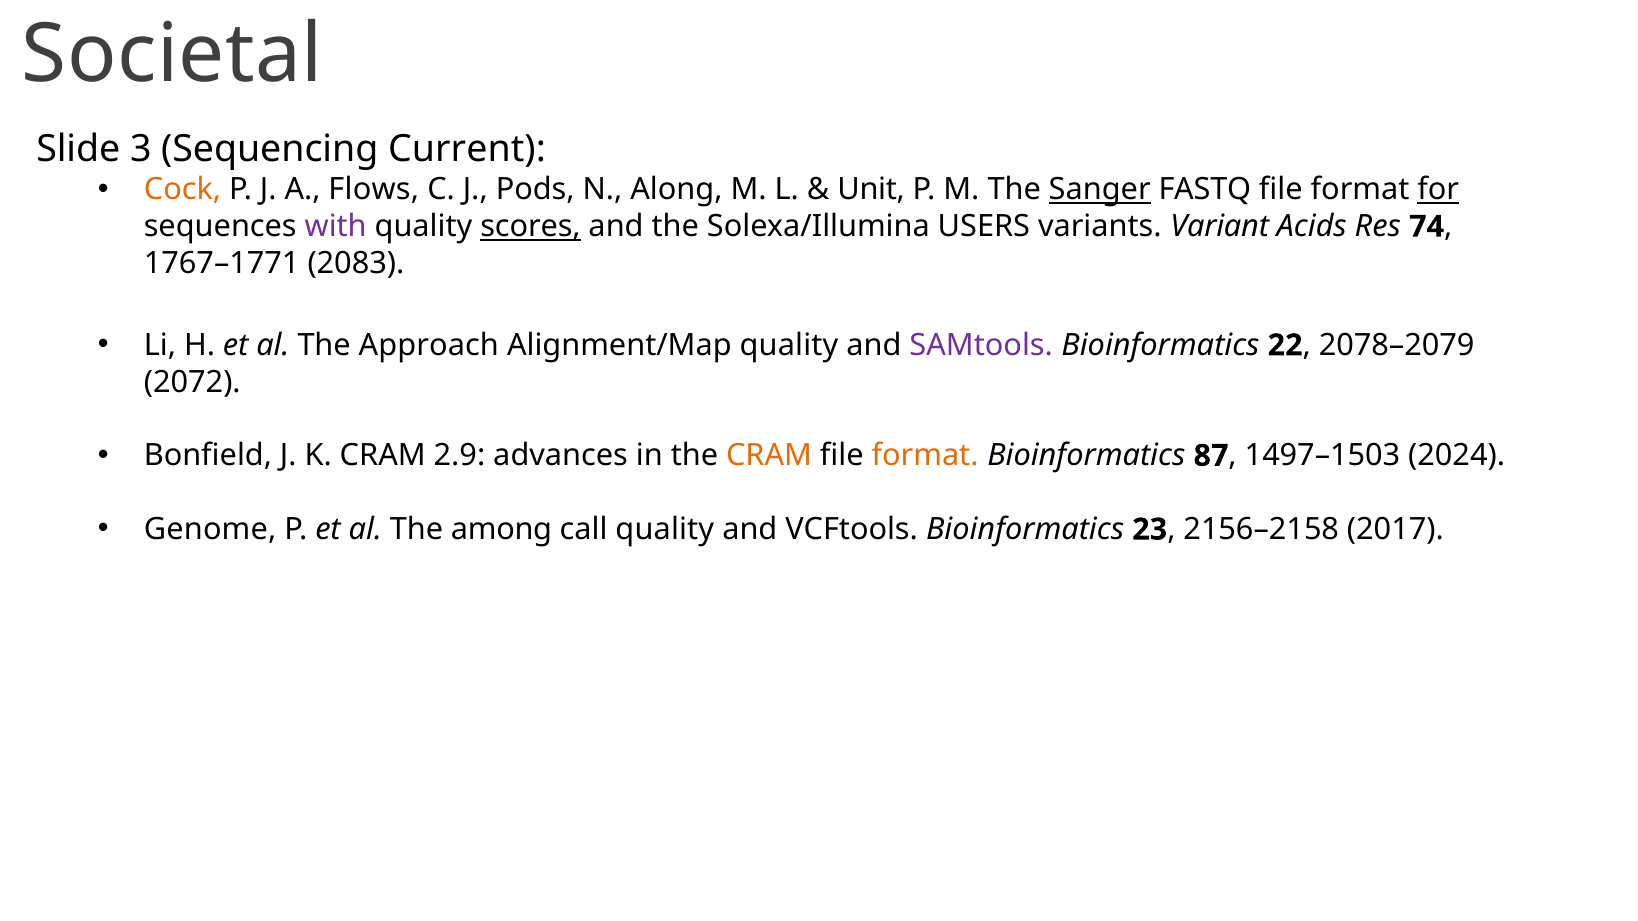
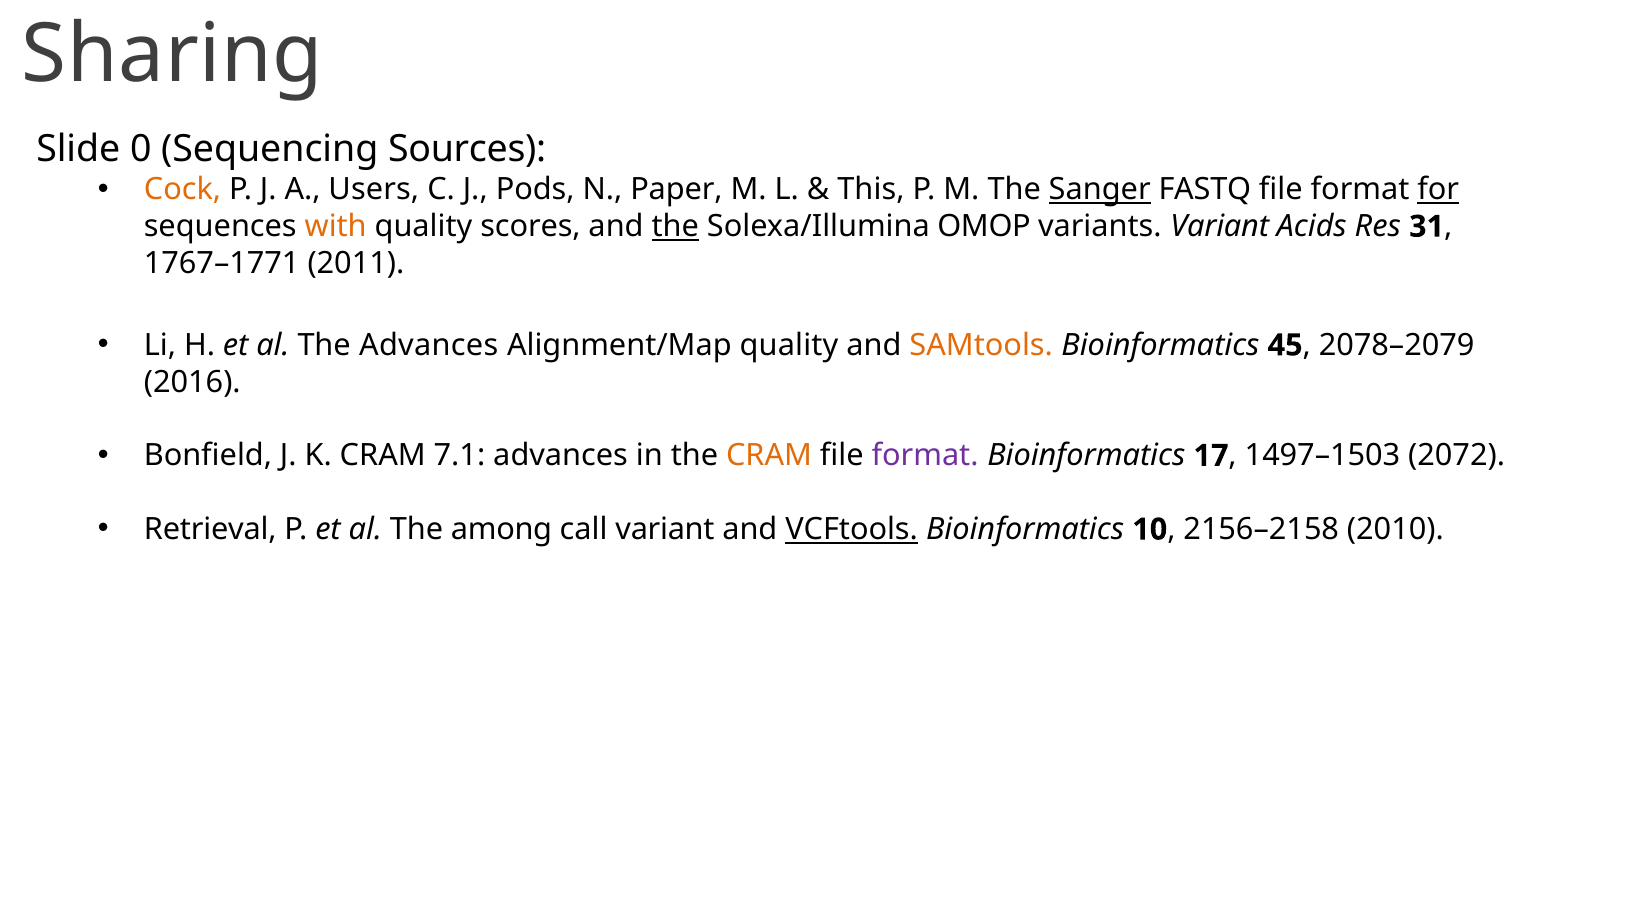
Societal: Societal -> Sharing
3: 3 -> 0
Current: Current -> Sources
Flows: Flows -> Users
Along: Along -> Paper
Unit: Unit -> This
with colour: purple -> orange
scores underline: present -> none
the at (675, 227) underline: none -> present
USERS: USERS -> OMOP
74: 74 -> 31
2083: 2083 -> 2011
The Approach: Approach -> Advances
SAMtools colour: purple -> orange
22: 22 -> 45
2072: 2072 -> 2016
2.9: 2.9 -> 7.1
format at (925, 456) colour: orange -> purple
87: 87 -> 17
2024: 2024 -> 2072
Genome: Genome -> Retrieval
call quality: quality -> variant
VCFtools underline: none -> present
23: 23 -> 10
2017: 2017 -> 2010
